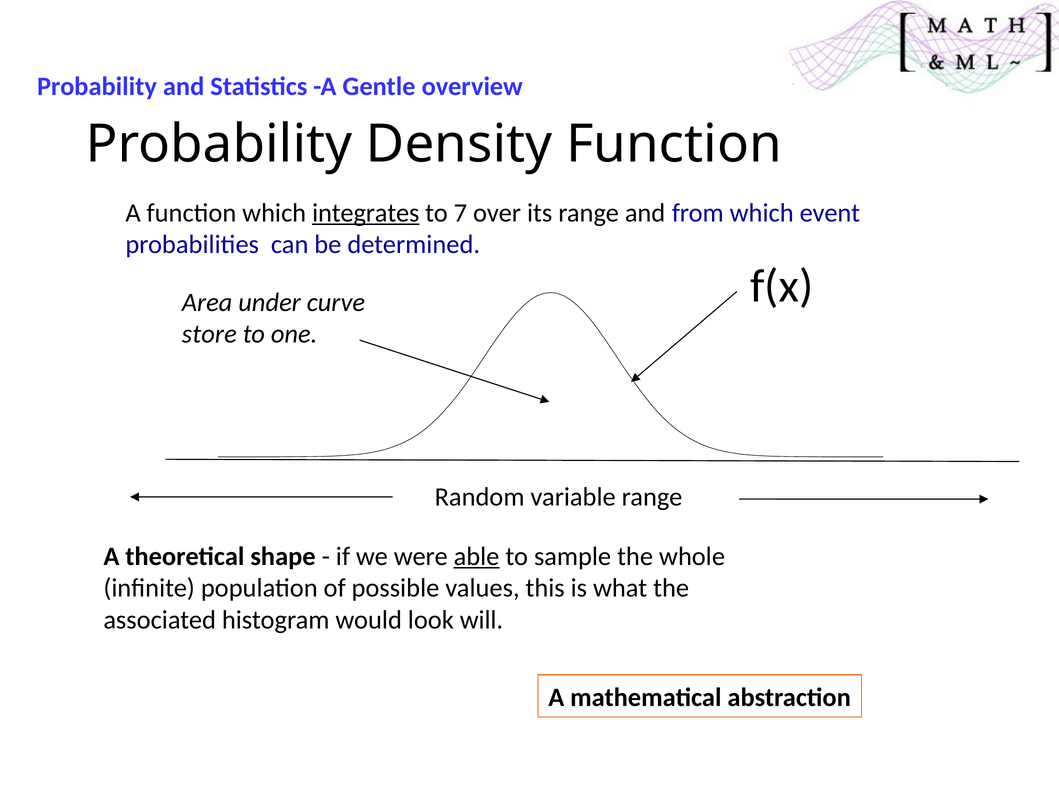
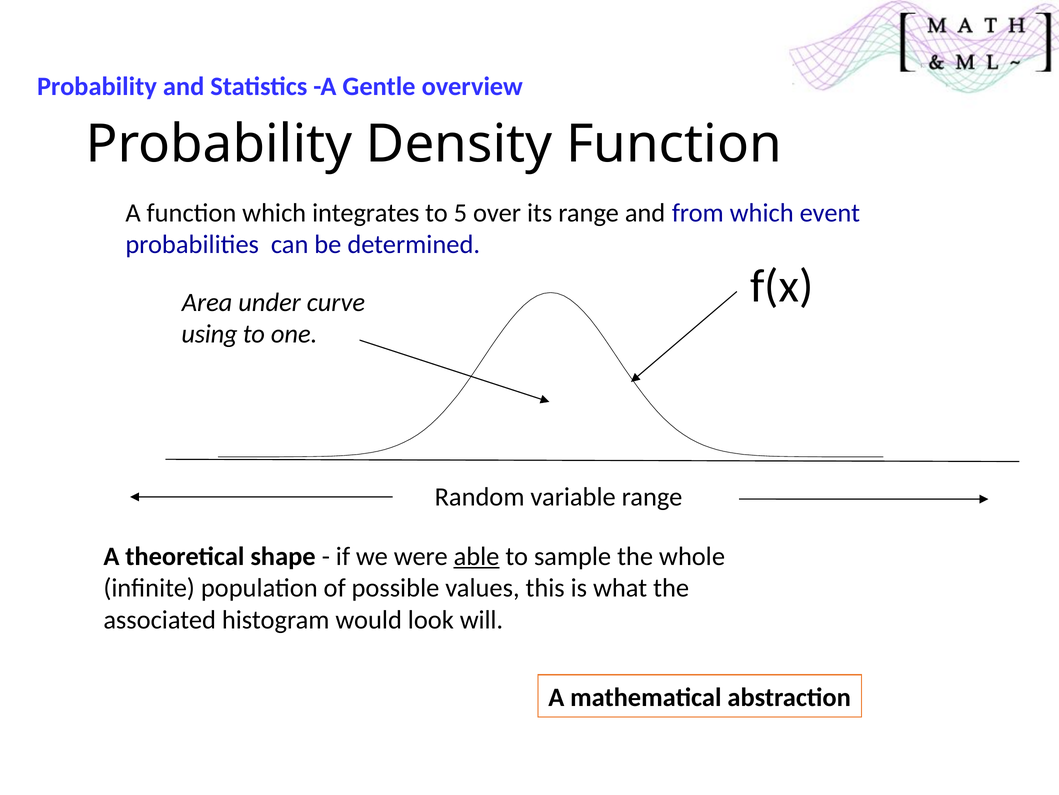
integrates underline: present -> none
7: 7 -> 5
store: store -> using
